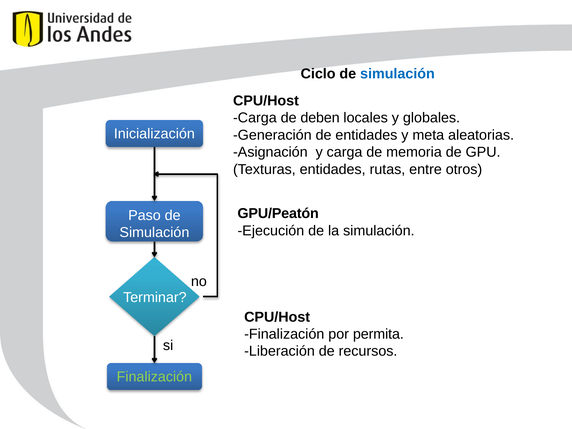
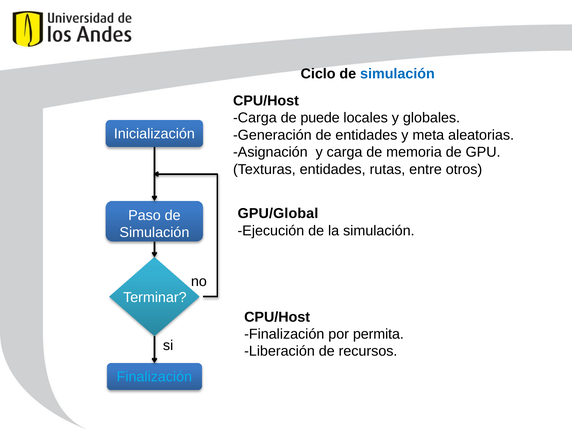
deben: deben -> puede
GPU/Peatón: GPU/Peatón -> GPU/Global
Finalización at (154, 377) colour: light green -> light blue
